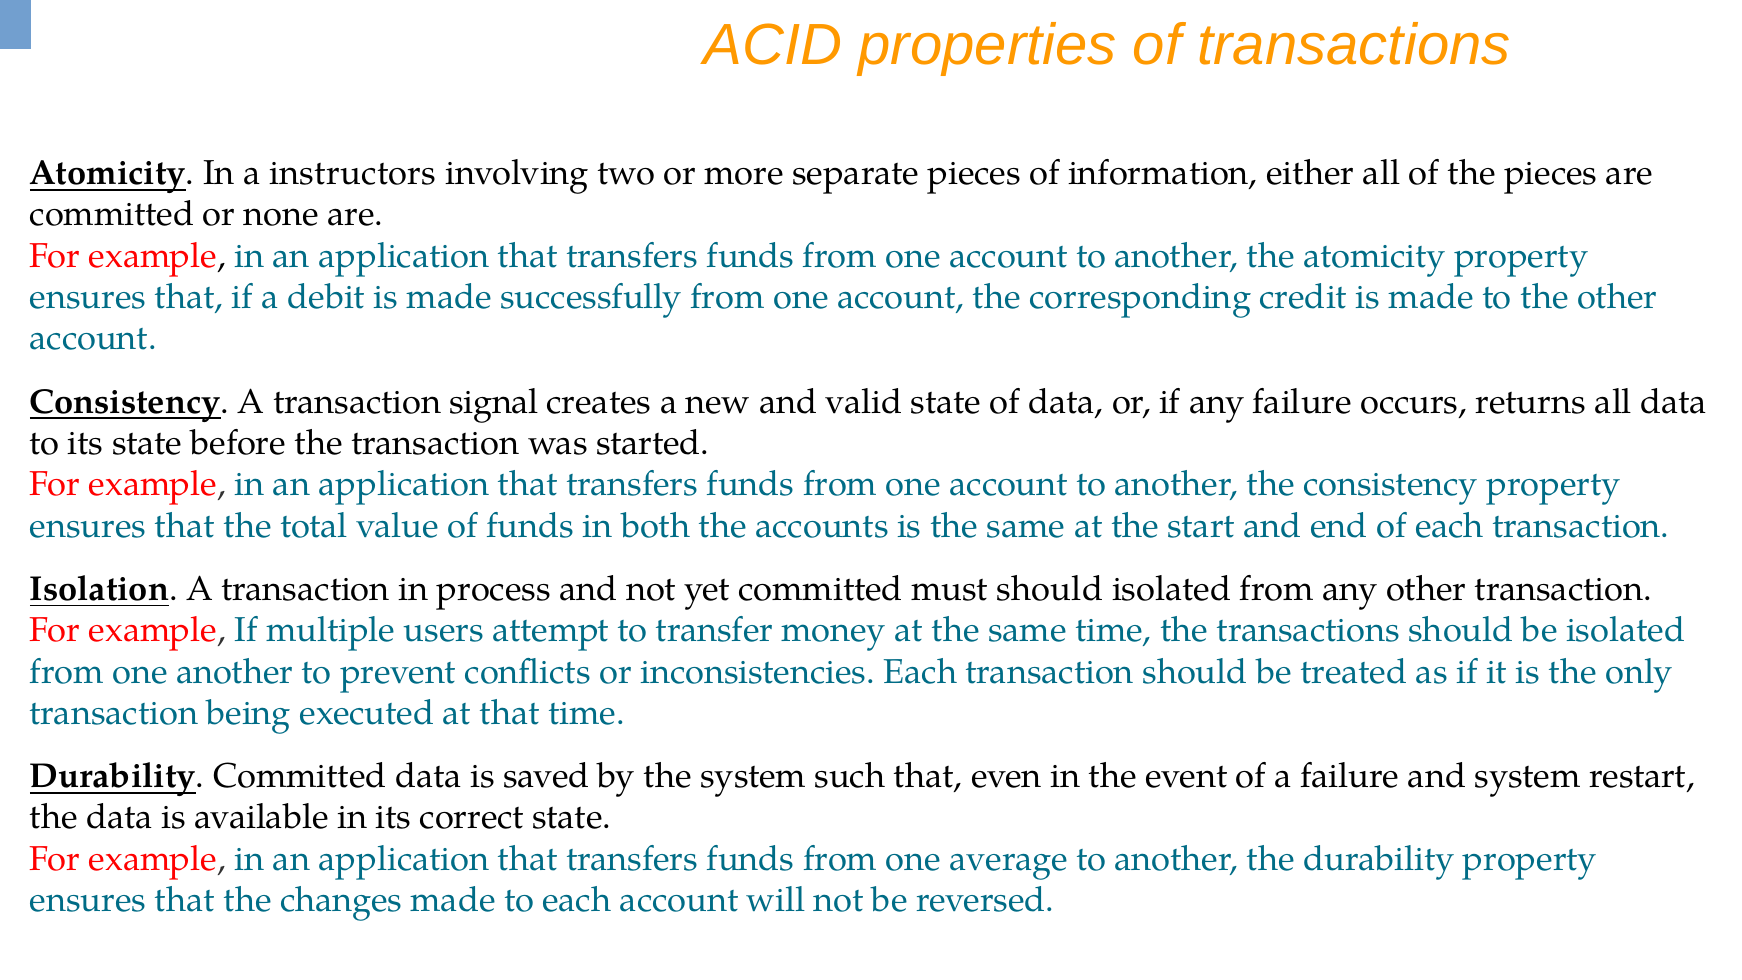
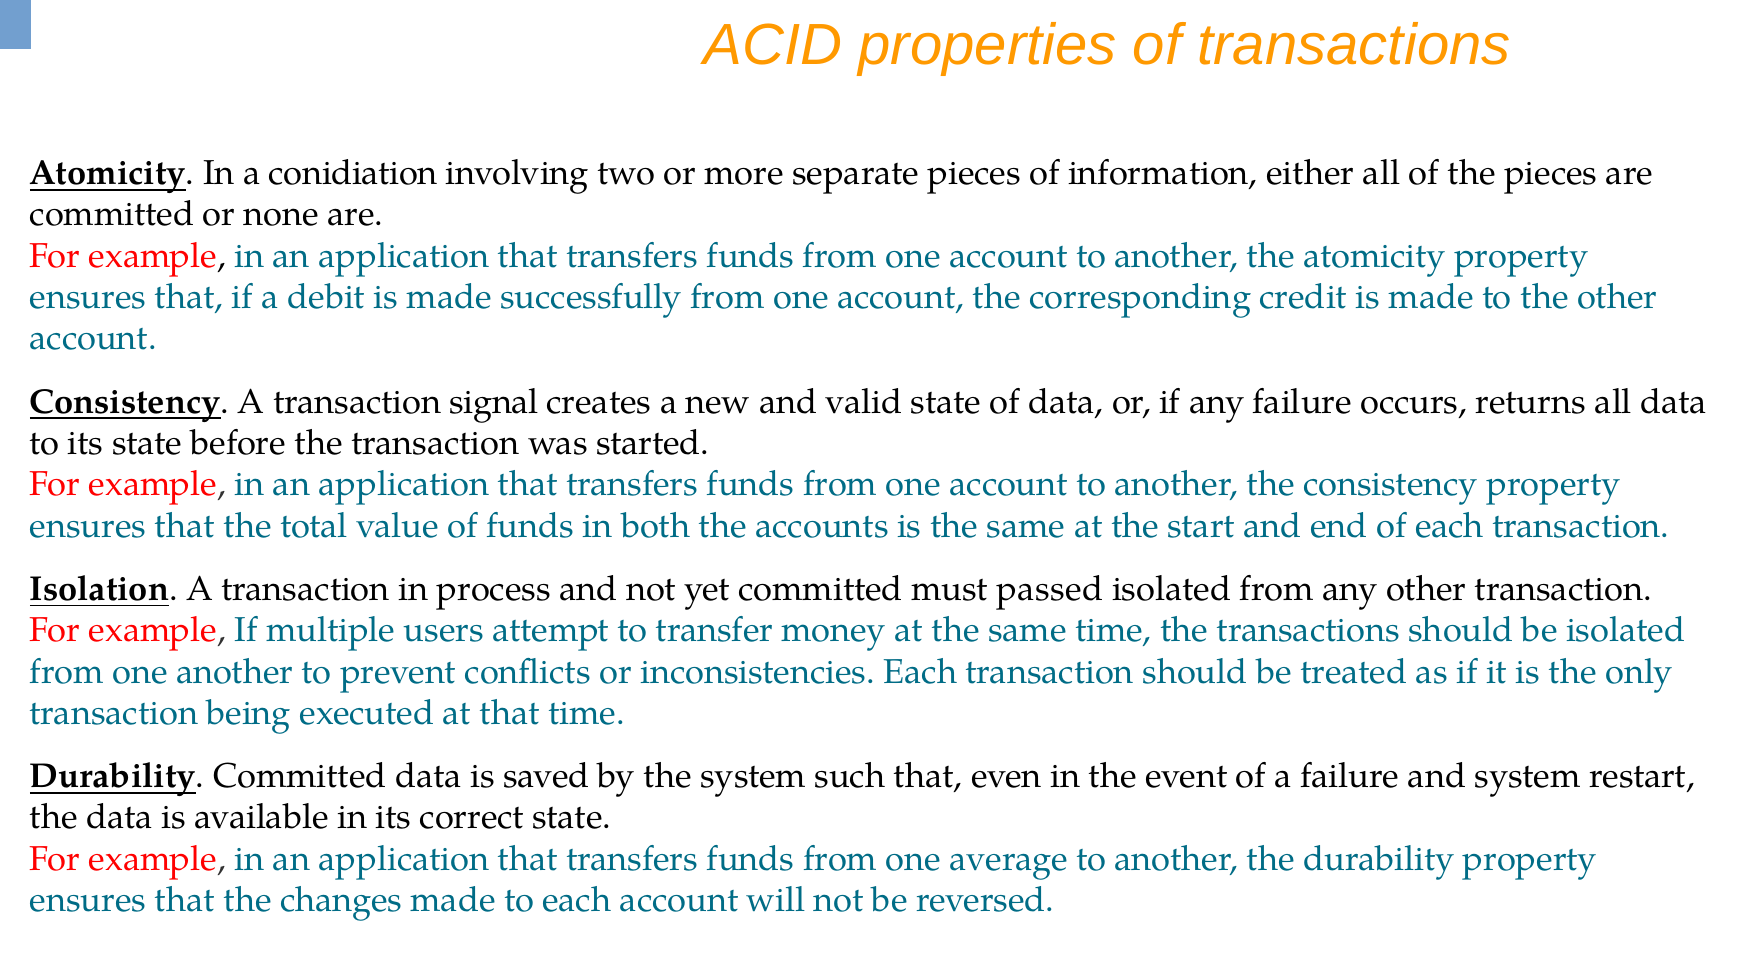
instructors: instructors -> conidiation
must should: should -> passed
